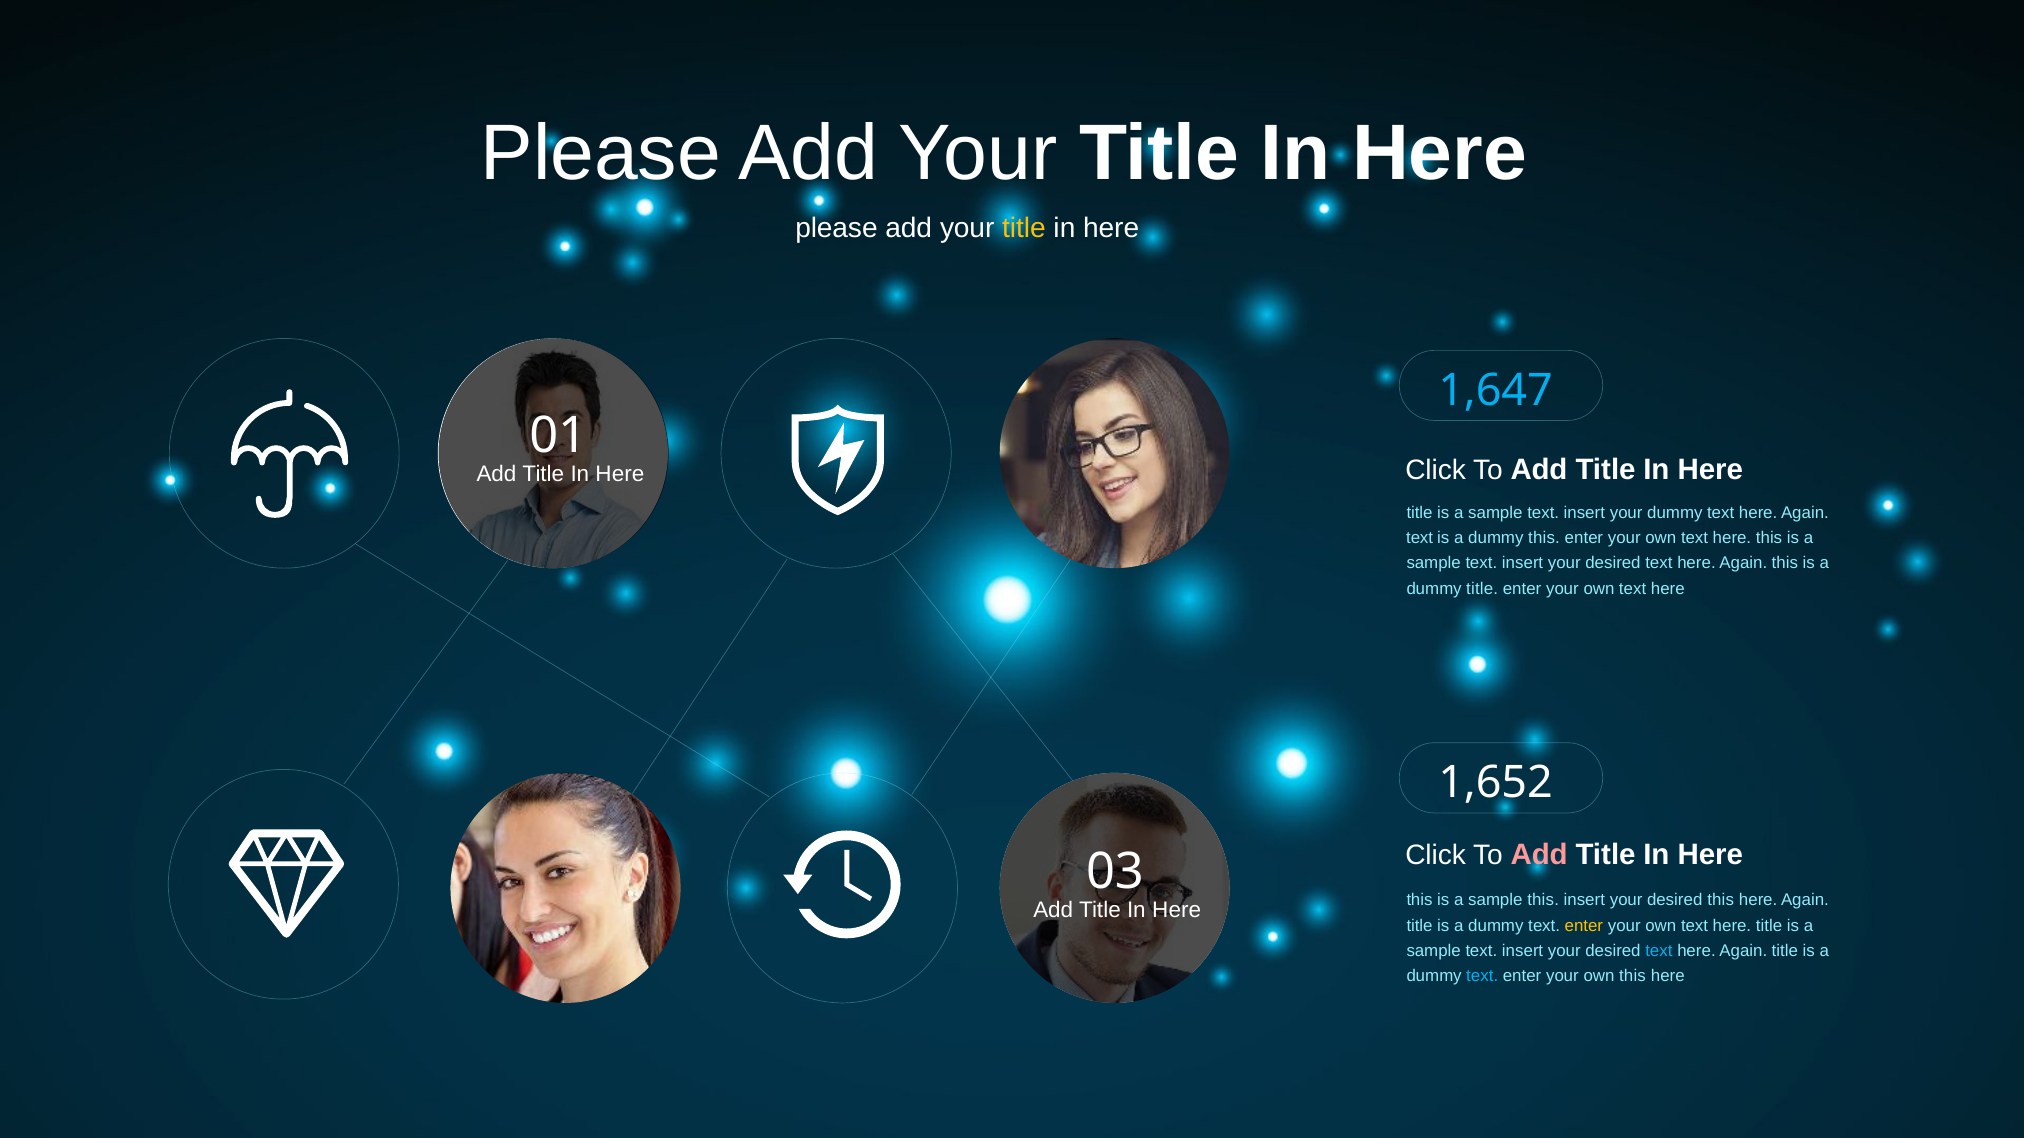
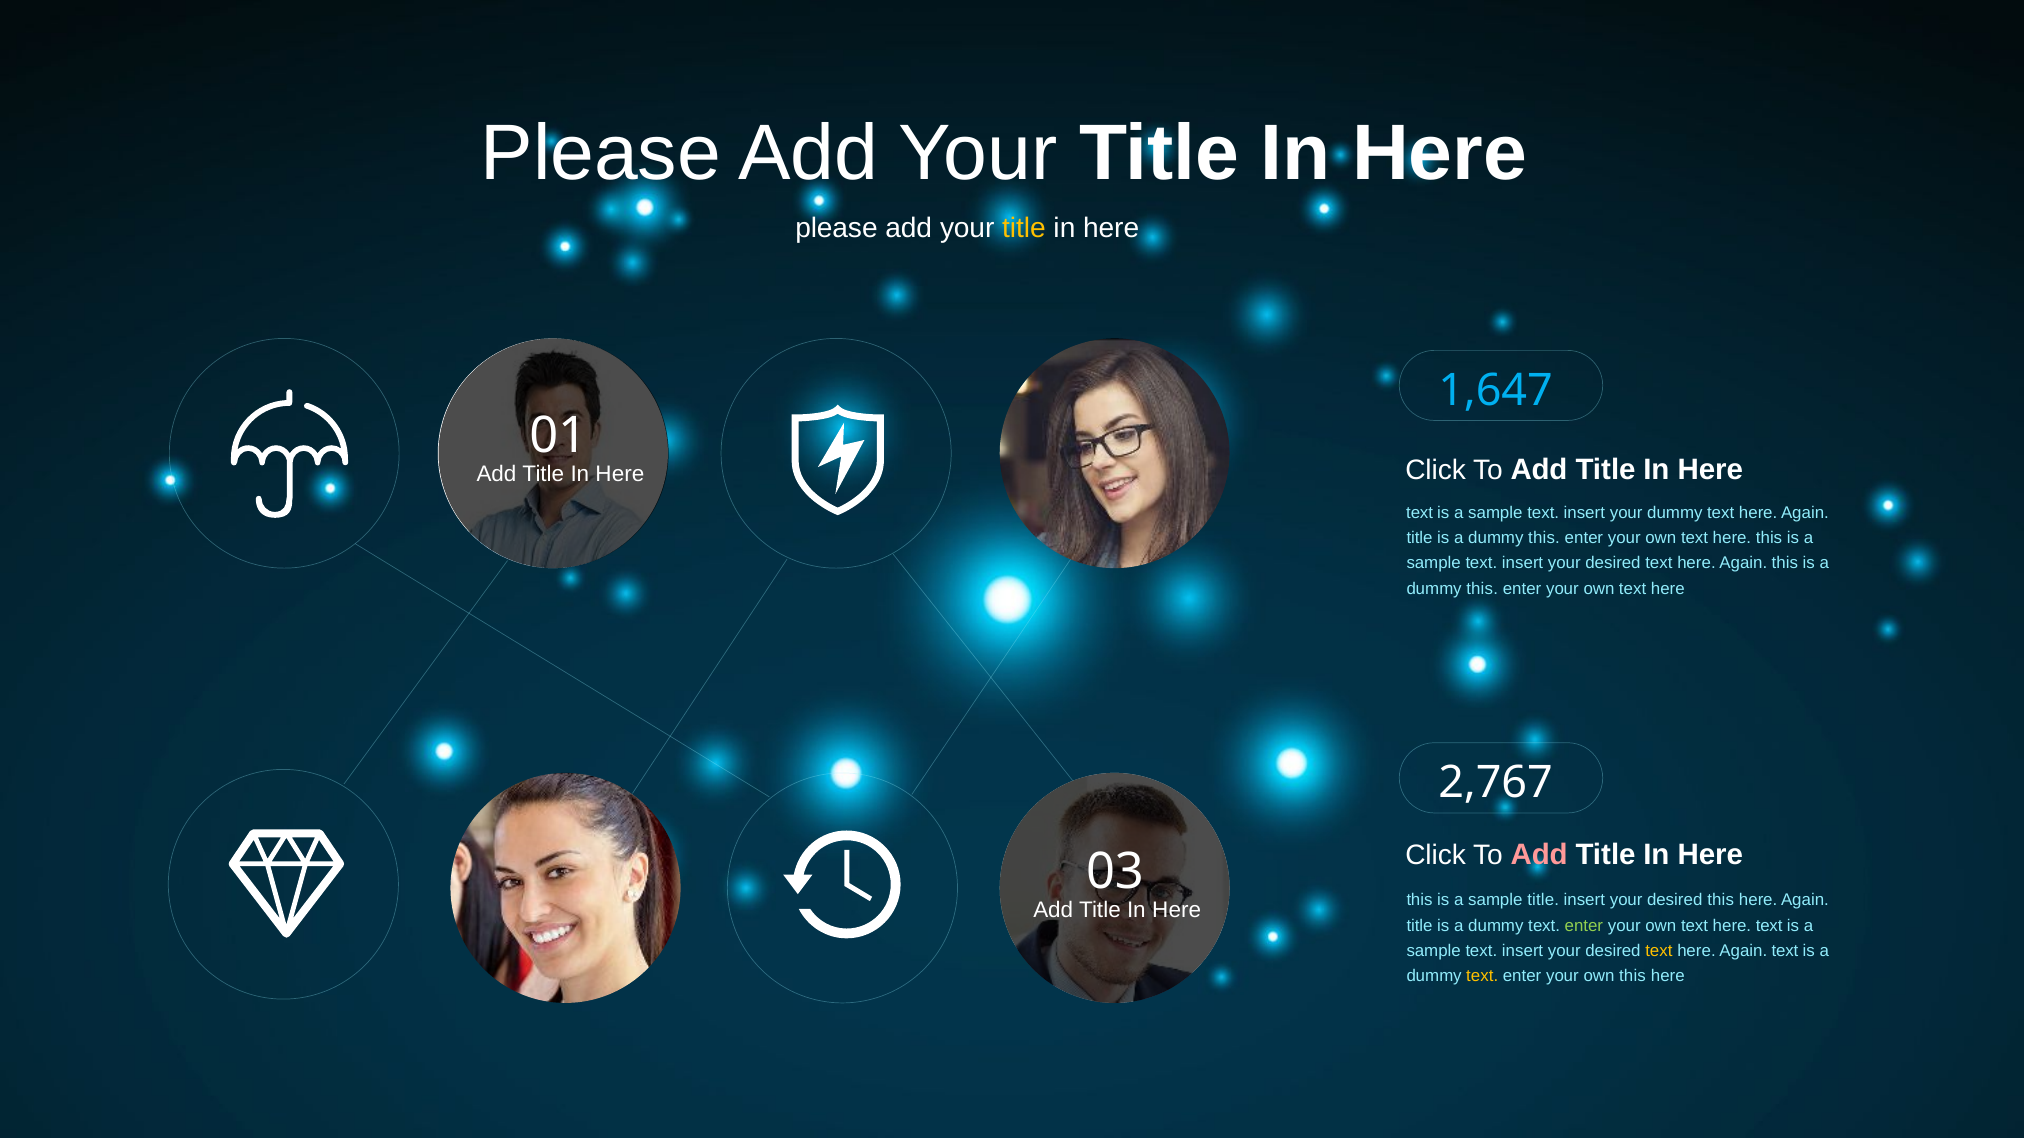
title at (1420, 513): title -> text
text at (1420, 538): text -> title
title at (1482, 589): title -> this
1,652: 1,652 -> 2,767
sample this: this -> title
enter at (1584, 926) colour: yellow -> light green
text here title: title -> text
text at (1659, 951) colour: light blue -> yellow
title at (1785, 951): title -> text
text at (1482, 977) colour: light blue -> yellow
